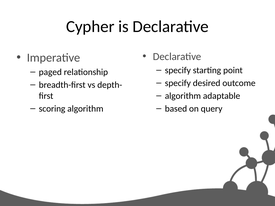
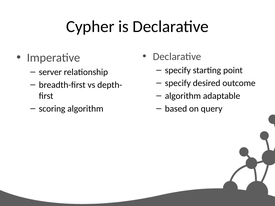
paged: paged -> server
